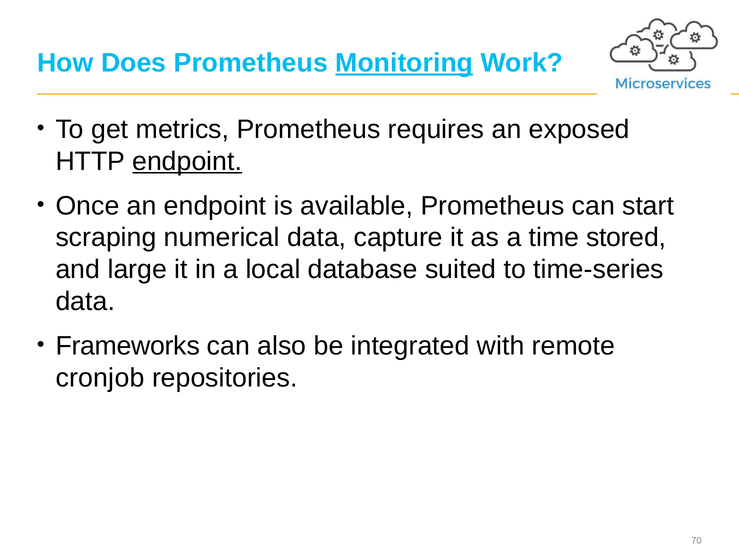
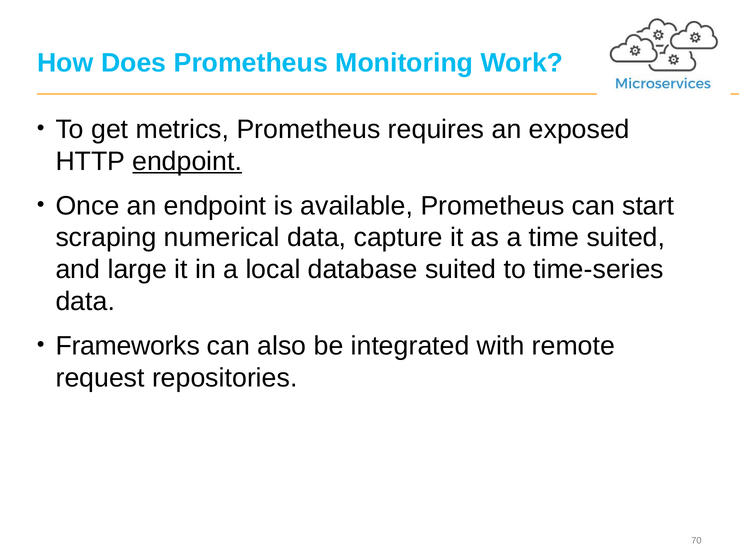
Monitoring underline: present -> none
time stored: stored -> suited
cronjob: cronjob -> request
